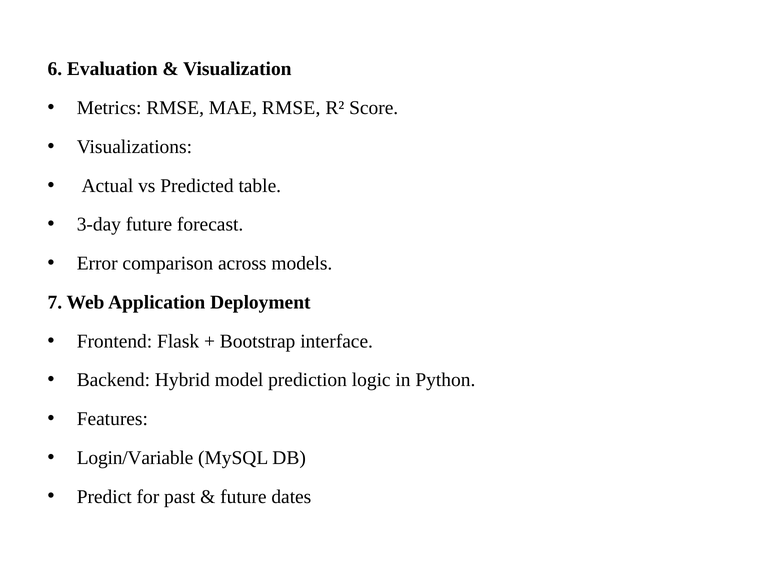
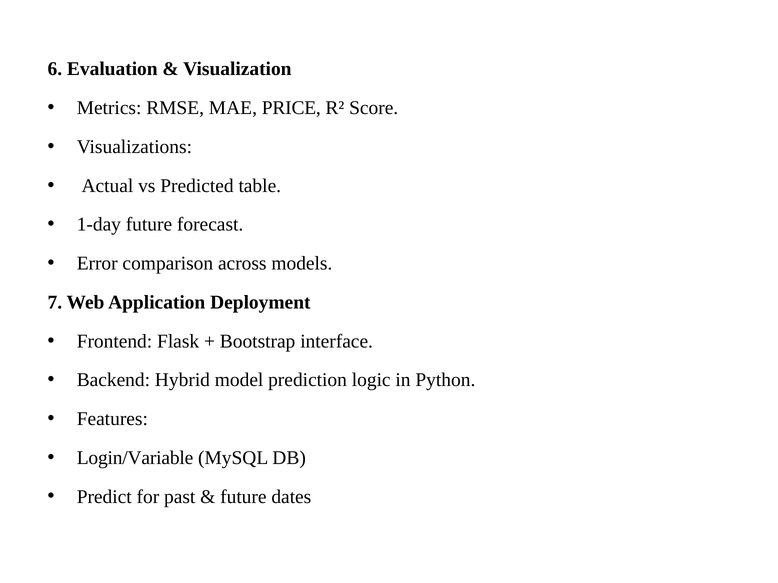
MAE RMSE: RMSE -> PRICE
3-day: 3-day -> 1-day
